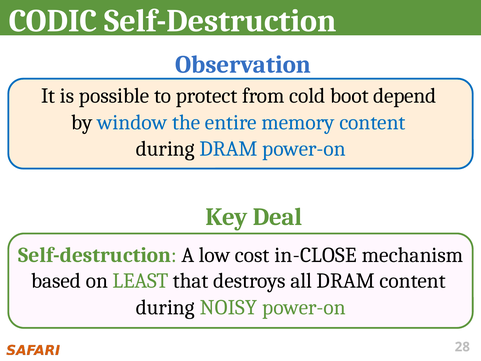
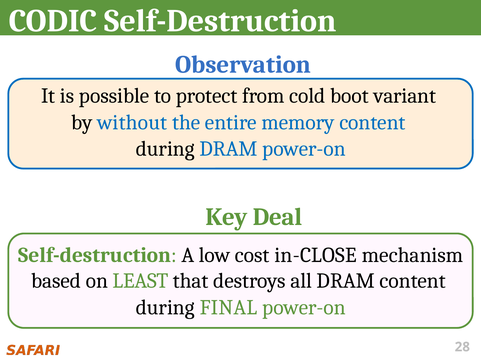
depend: depend -> variant
window: window -> without
NOISY: NOISY -> FINAL
